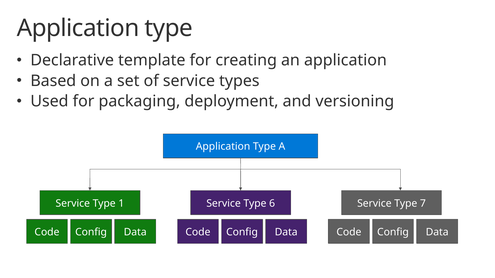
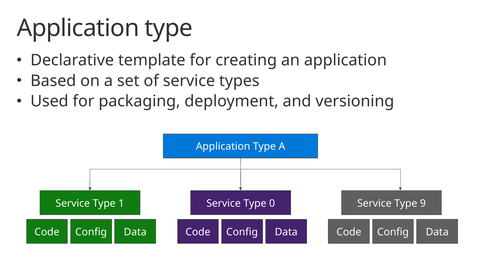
6: 6 -> 0
7: 7 -> 9
